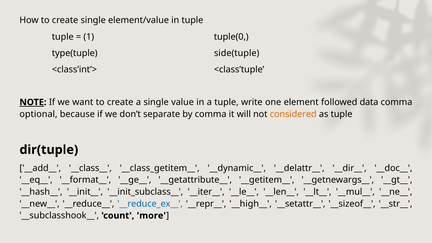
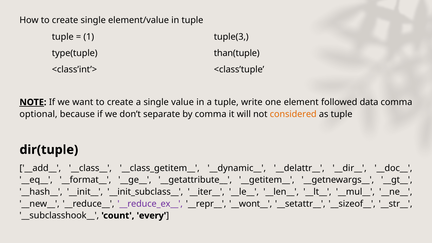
tuple(0: tuple(0 -> tuple(3
side(tuple: side(tuple -> than(tuple
__reduce_ex__ colour: blue -> purple
__high__: __high__ -> __wont__
more: more -> every
